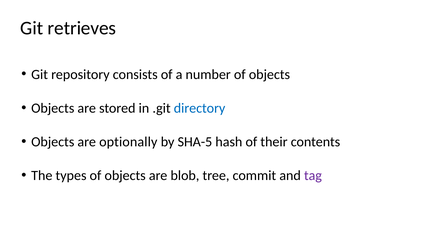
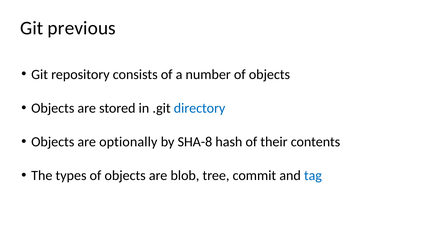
retrieves: retrieves -> previous
SHA-5: SHA-5 -> SHA-8
tag colour: purple -> blue
